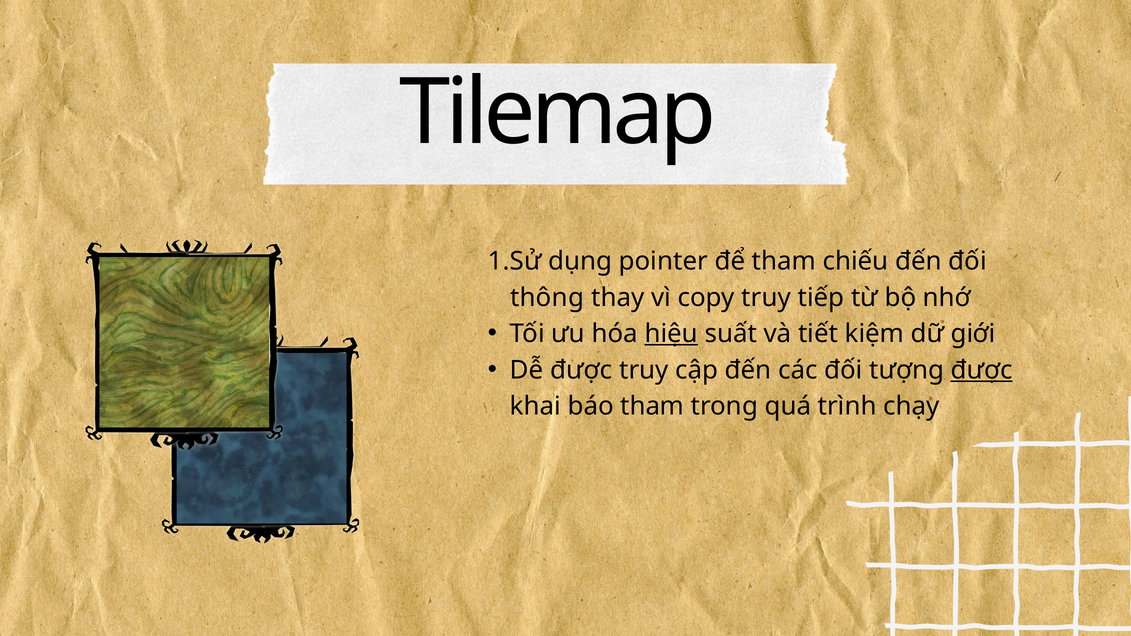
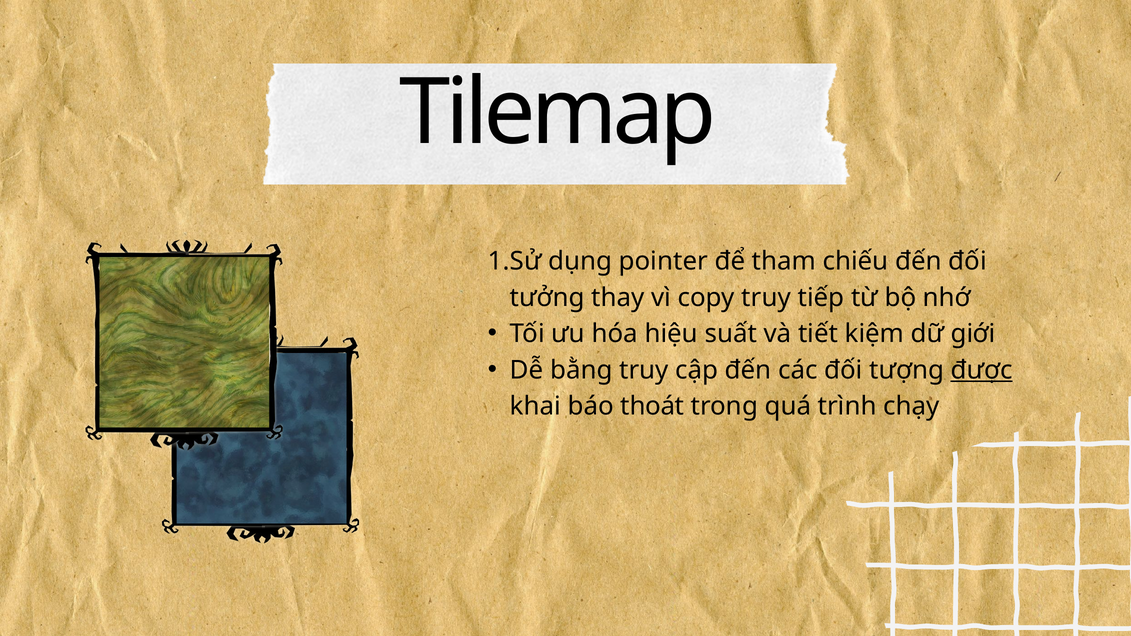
thông: thông -> tưởng
hiệu underline: present -> none
Dễ được: được -> bằng
báo tham: tham -> thoát
